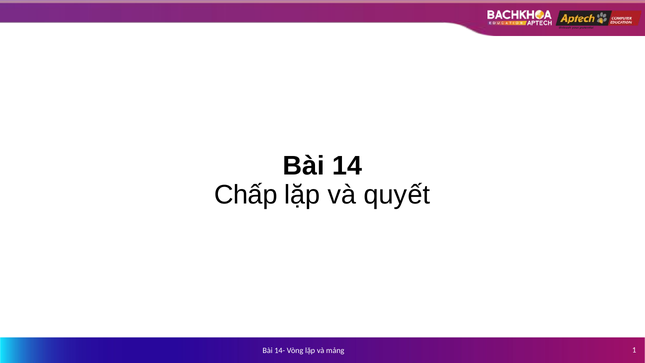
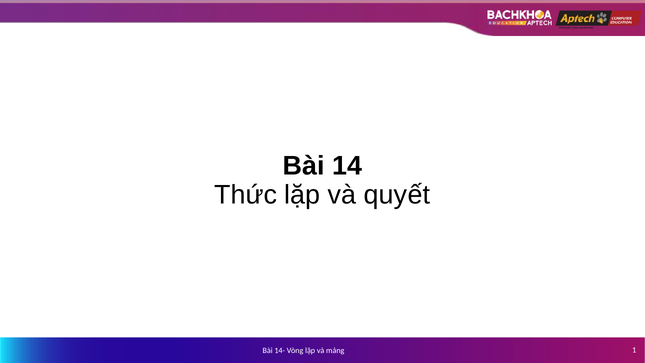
Chấp: Chấp -> Thức
